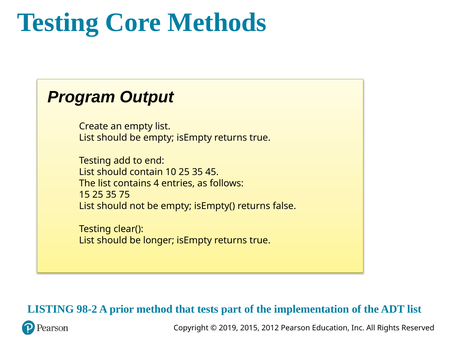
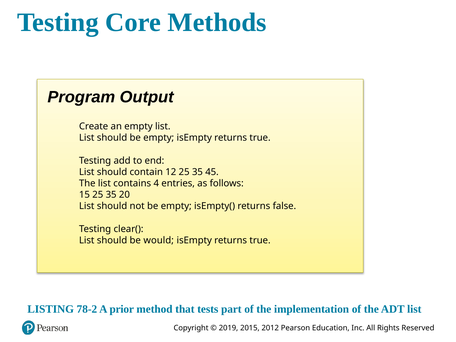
10: 10 -> 12
75: 75 -> 20
longer: longer -> would
98-2: 98-2 -> 78-2
